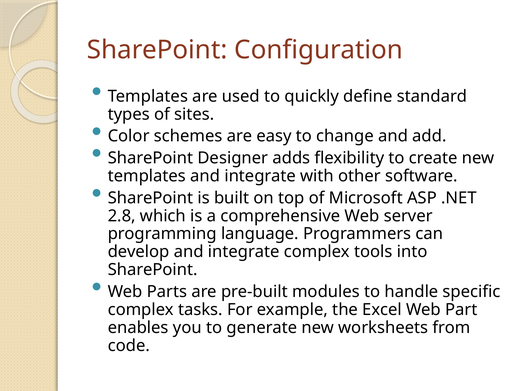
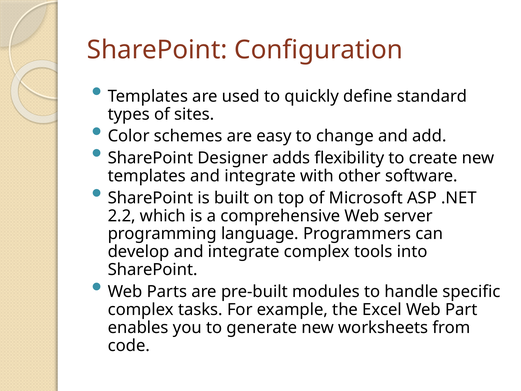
2.8: 2.8 -> 2.2
